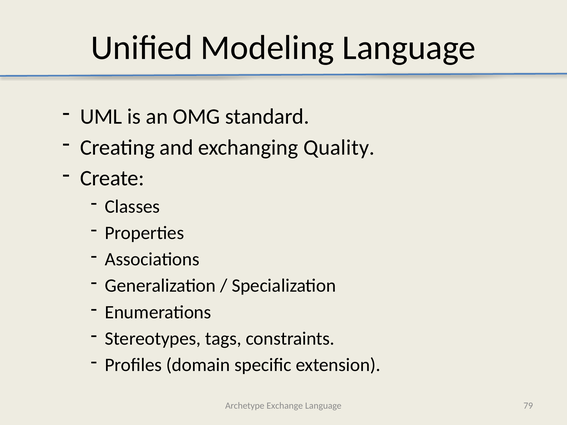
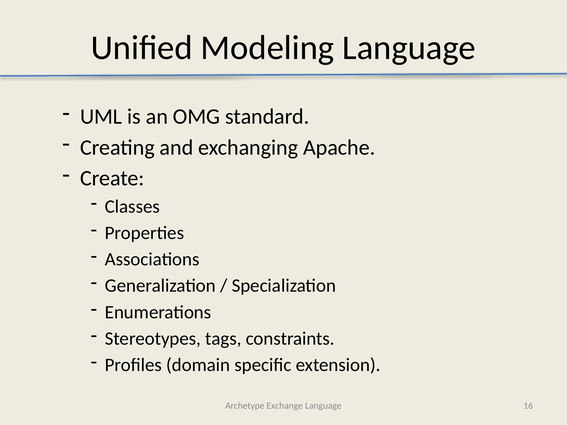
Quality: Quality -> Apache
79: 79 -> 16
